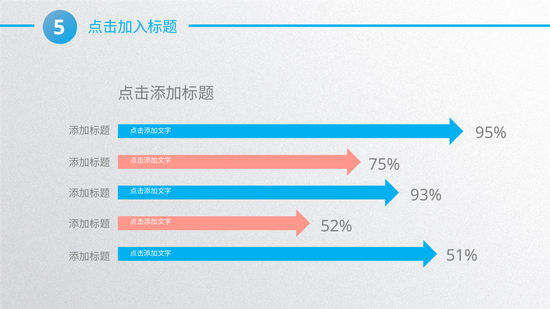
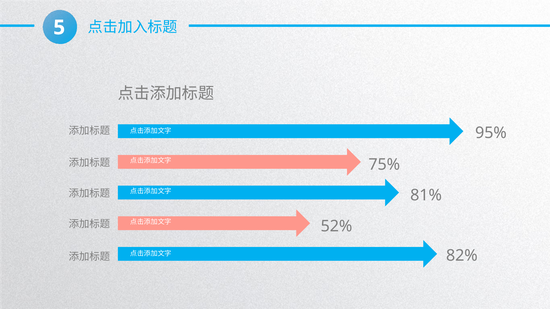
93%: 93% -> 81%
51%: 51% -> 82%
